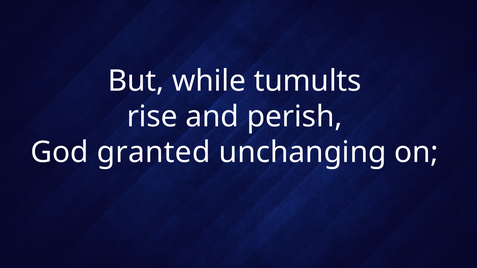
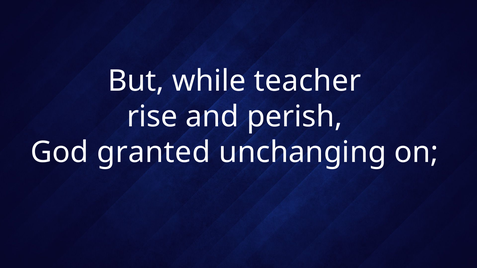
tumults: tumults -> teacher
